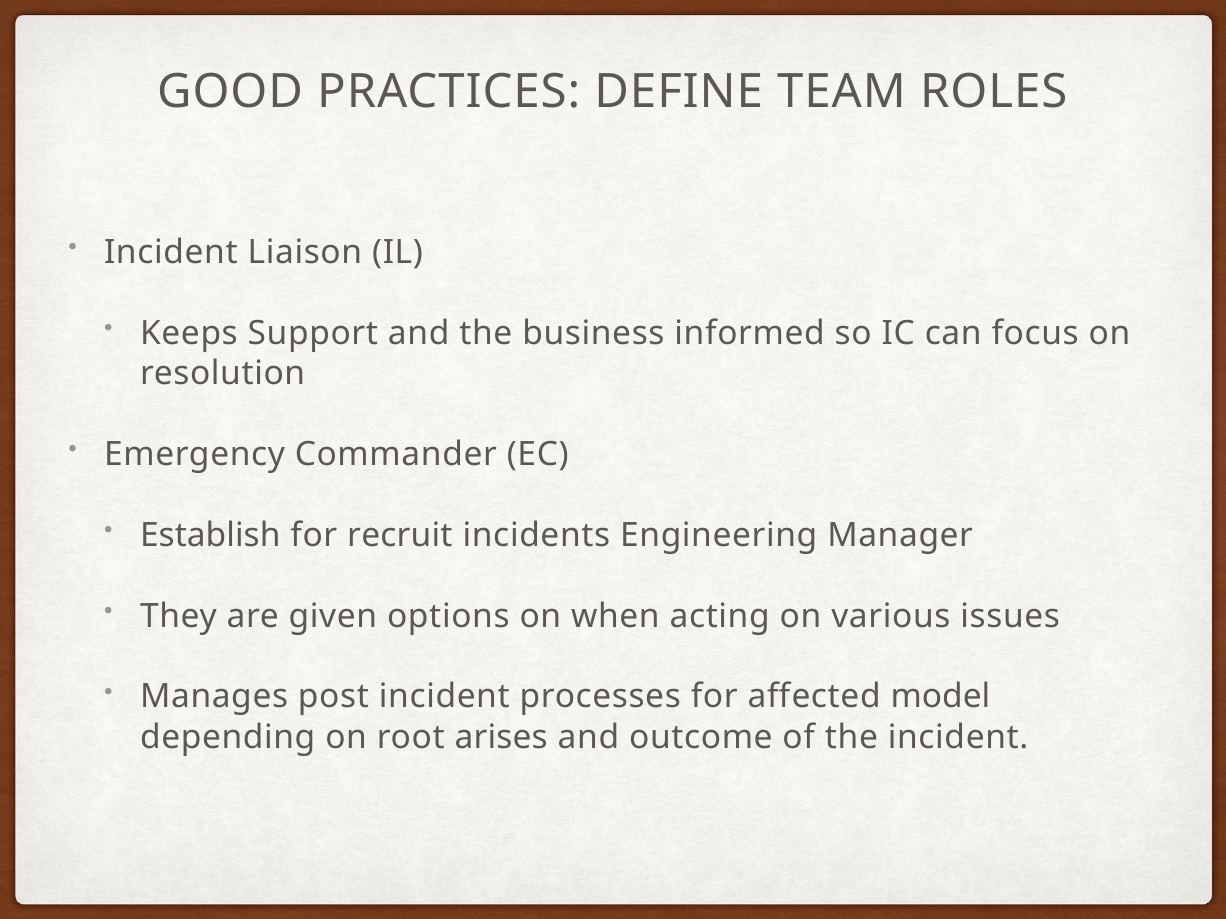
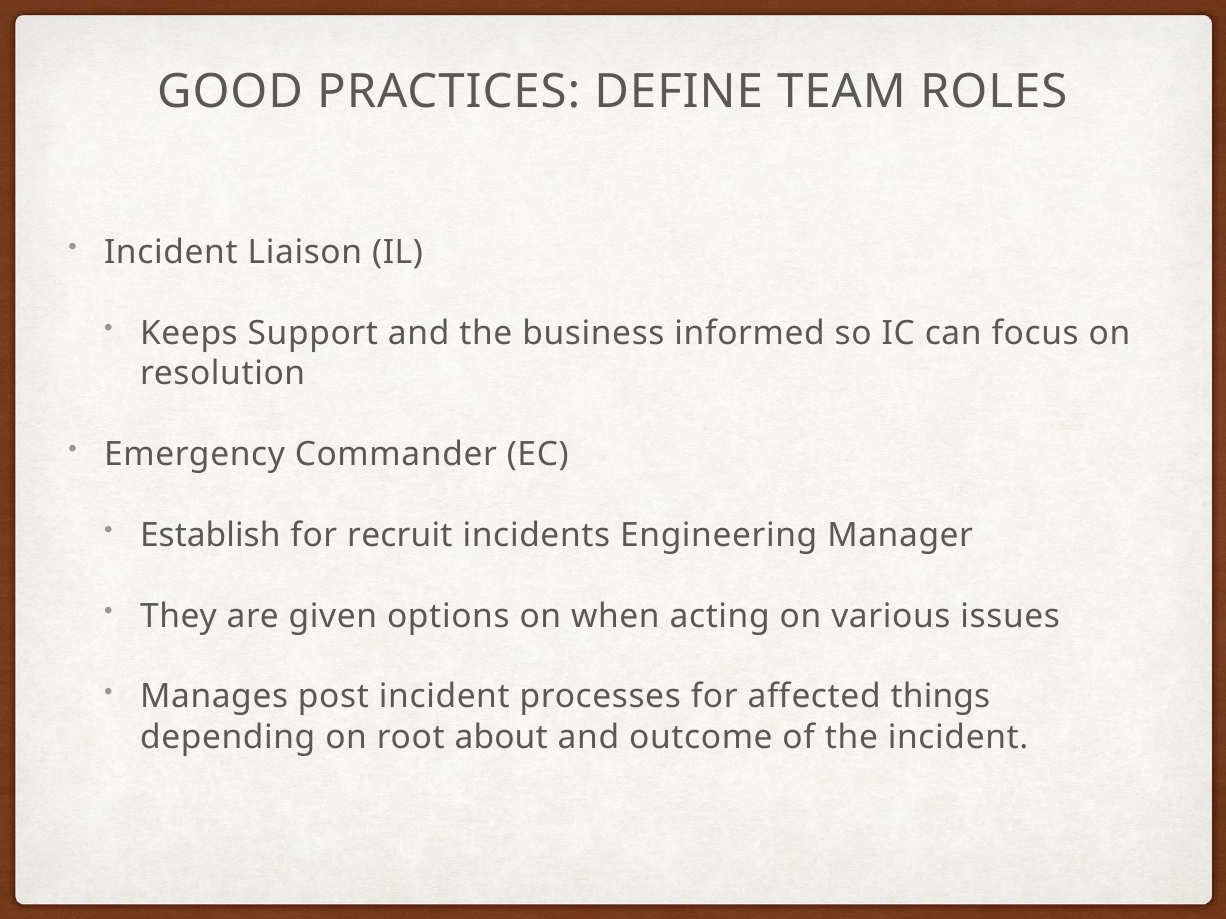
model: model -> things
arises: arises -> about
